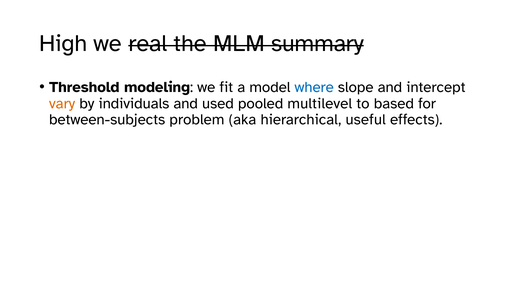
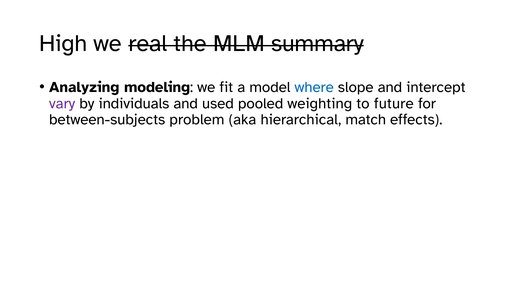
Threshold: Threshold -> Analyzing
vary colour: orange -> purple
multilevel: multilevel -> weighting
based: based -> future
useful: useful -> match
